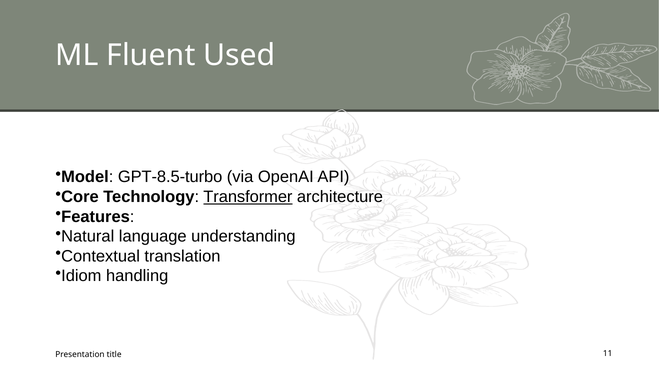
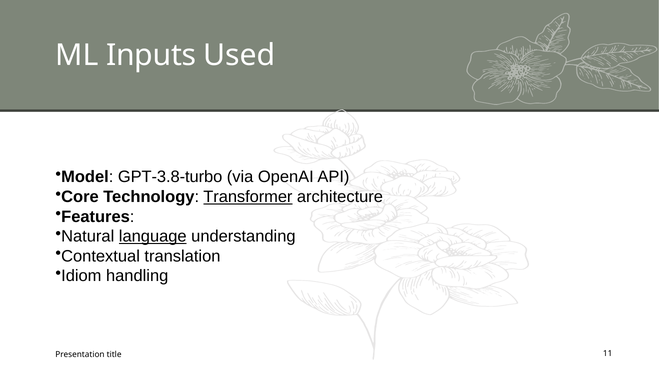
Fluent: Fluent -> Inputs
GPT-8.5-turbo: GPT-8.5-turbo -> GPT-3.8-turbo
language underline: none -> present
